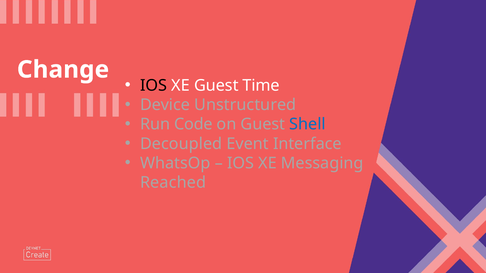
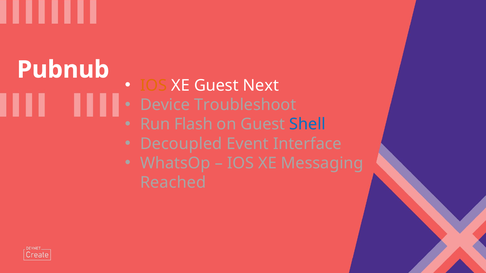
Change: Change -> Pubnub
IOS at (154, 86) colour: black -> orange
Time: Time -> Next
Unstructured: Unstructured -> Troubleshoot
Code: Code -> Flash
